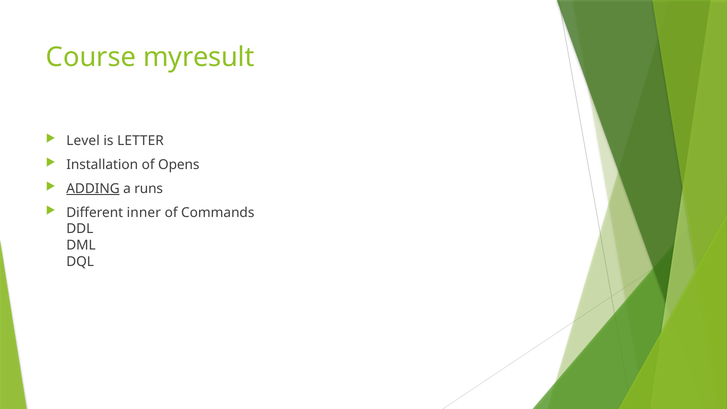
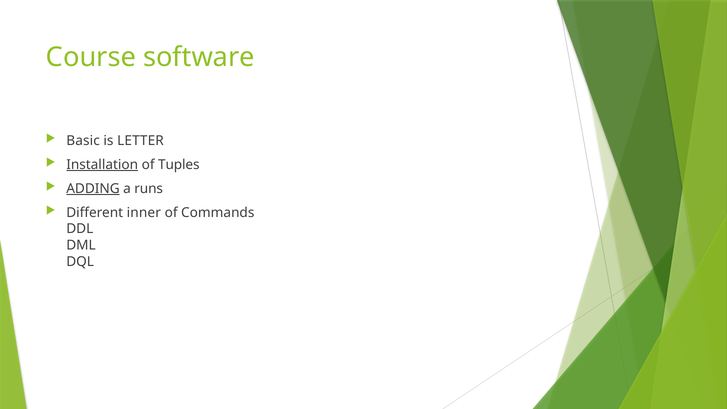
myresult: myresult -> software
Level: Level -> Basic
Installation underline: none -> present
Opens: Opens -> Tuples
